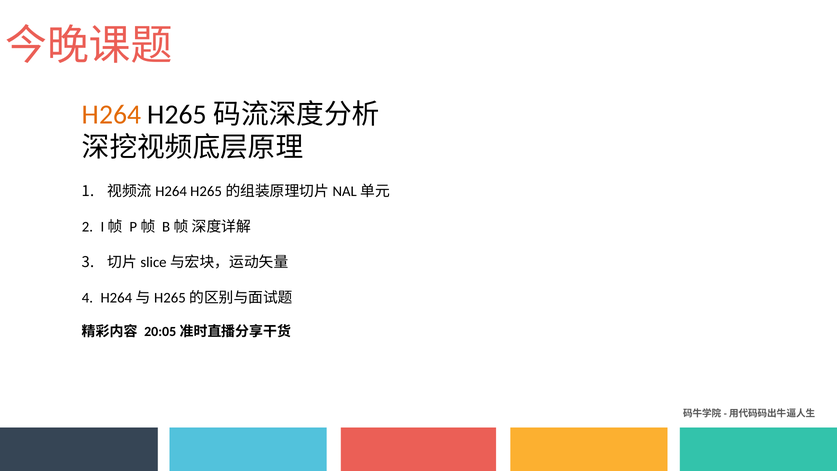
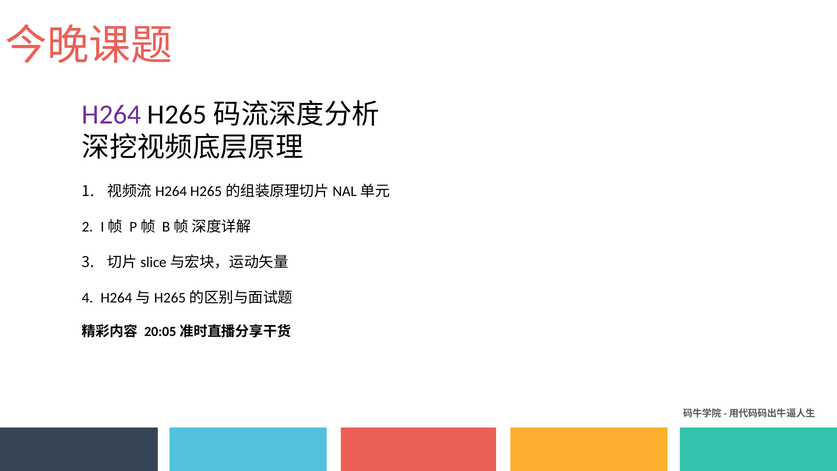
H264 colour: orange -> purple
